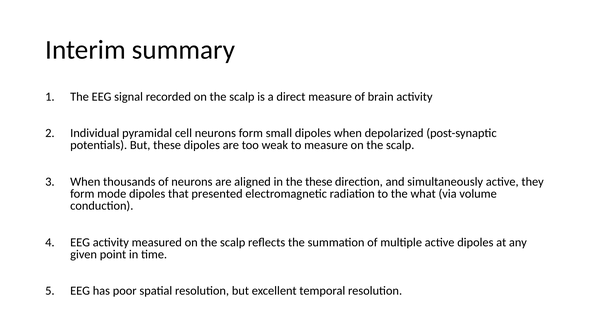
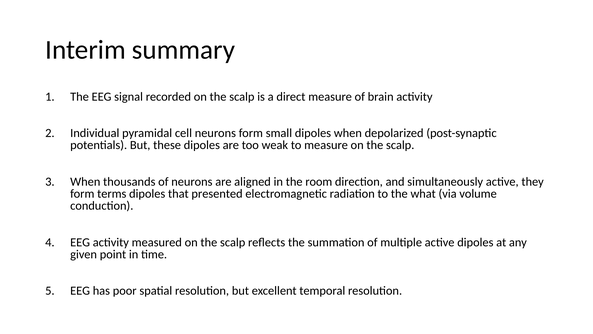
the these: these -> room
mode: mode -> terms
